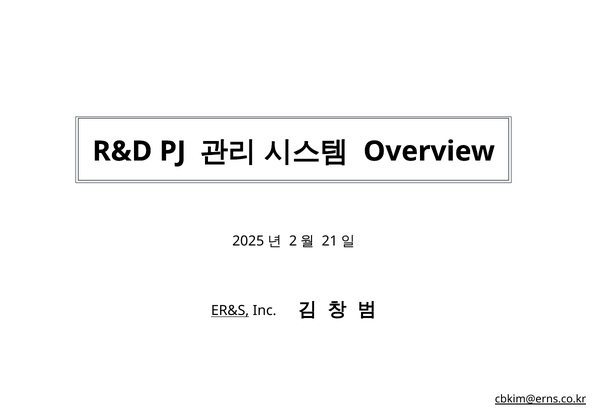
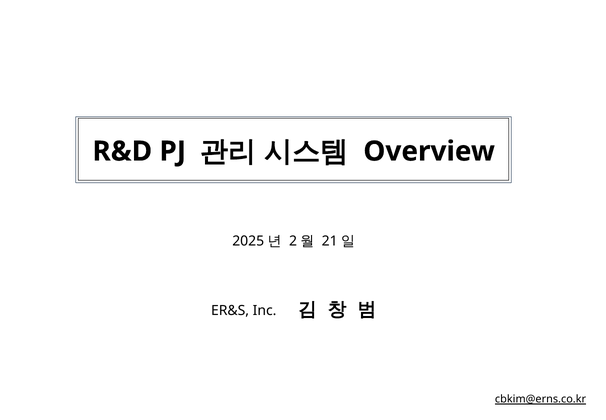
ER&S underline: present -> none
